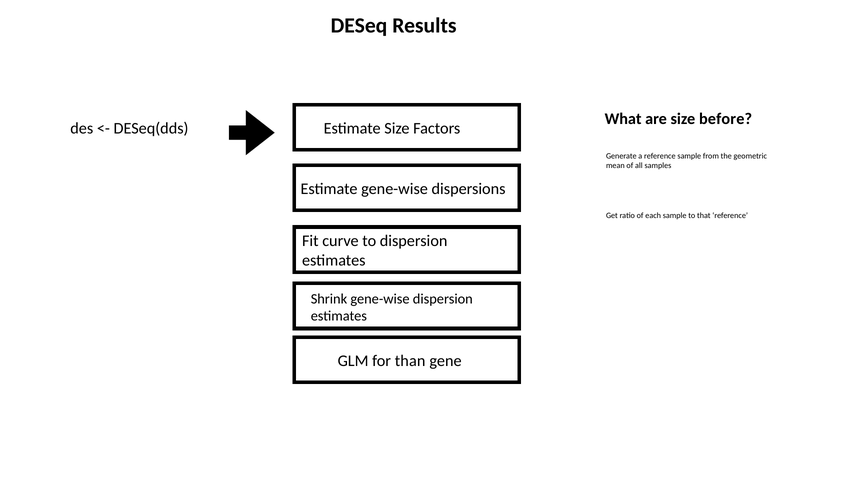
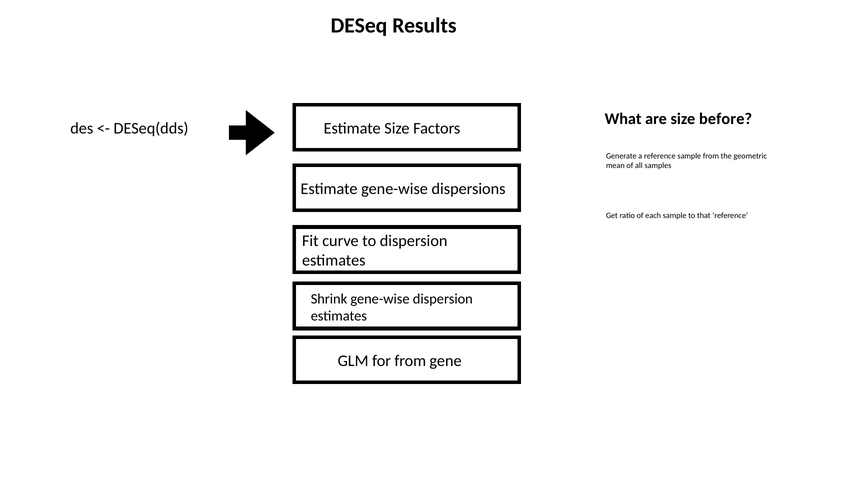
for than: than -> from
